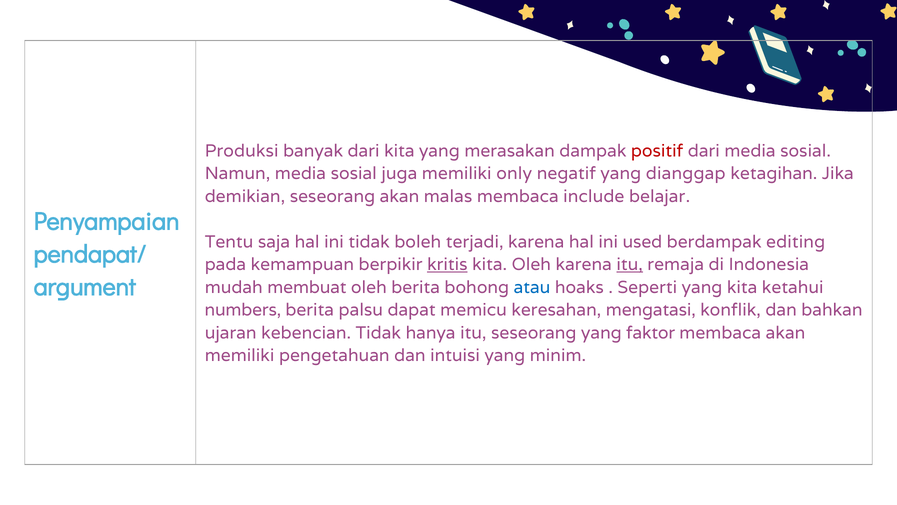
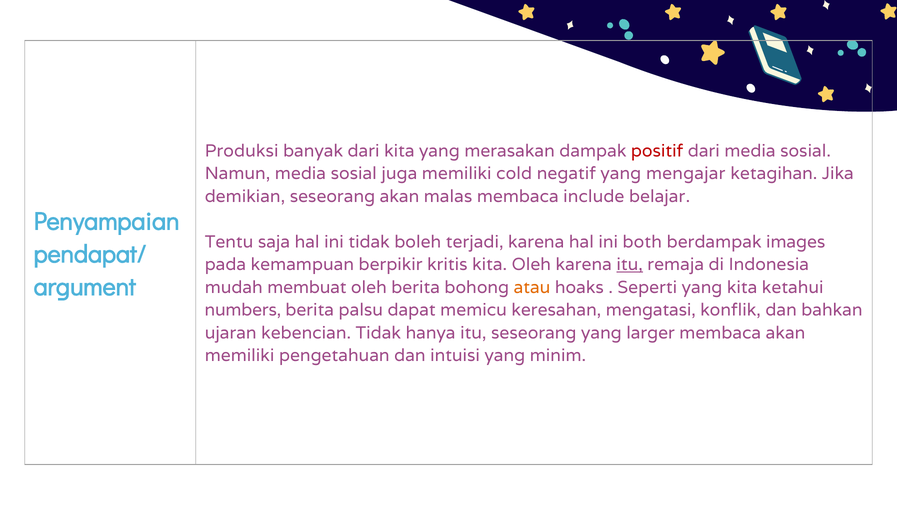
only: only -> cold
dianggap: dianggap -> mengajar
used: used -> both
editing: editing -> images
kritis underline: present -> none
atau colour: blue -> orange
faktor: faktor -> larger
